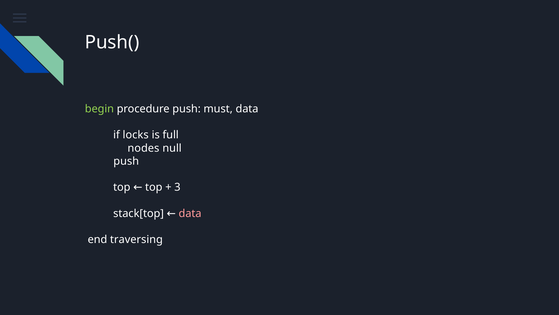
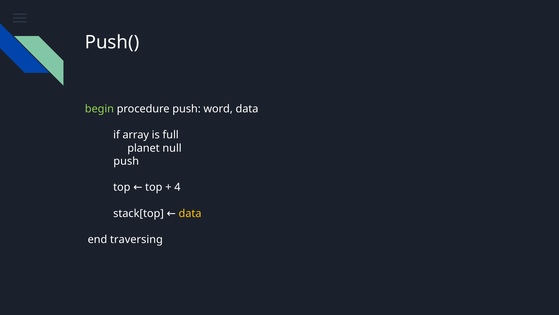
must: must -> word
locks: locks -> array
nodes: nodes -> planet
3: 3 -> 4
data at (190, 213) colour: pink -> yellow
